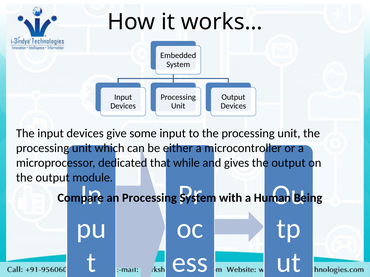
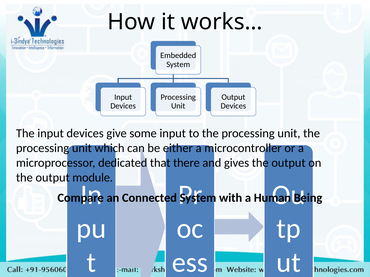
while: while -> there
an Processing: Processing -> Connected
